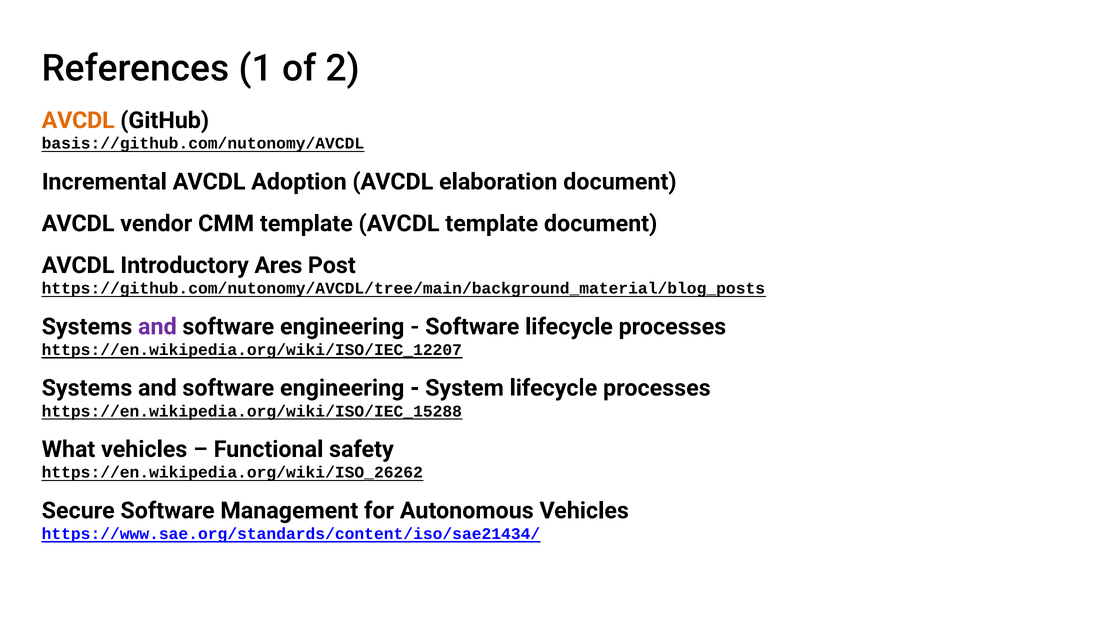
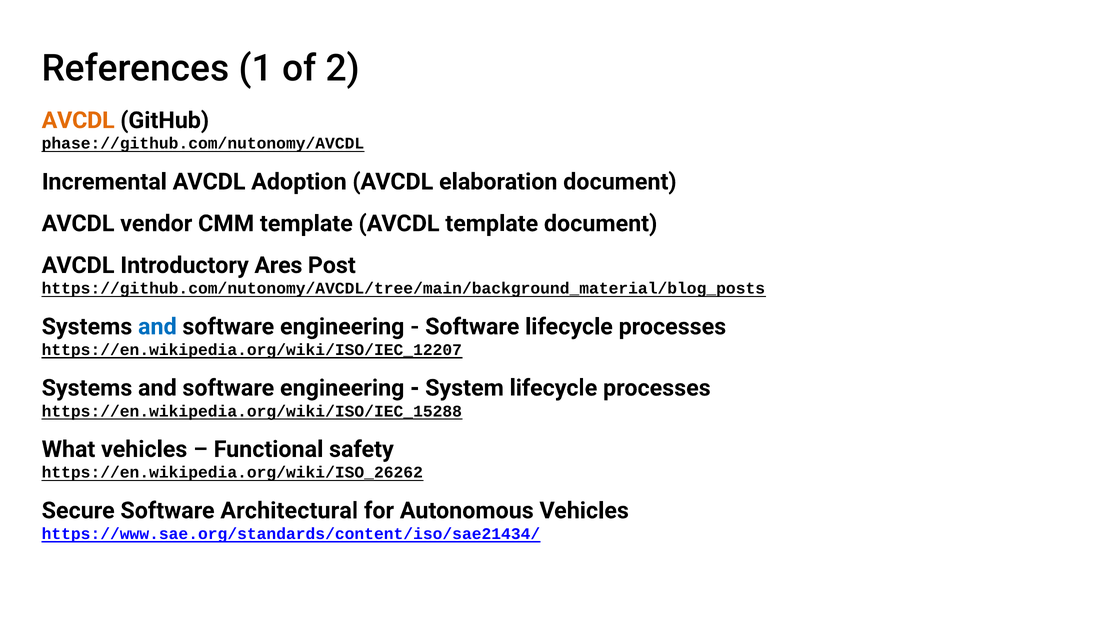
basis://github.com/nutonomy/AVCDL: basis://github.com/nutonomy/AVCDL -> phase://github.com/nutonomy/AVCDL
and at (157, 327) colour: purple -> blue
Management: Management -> Architectural
